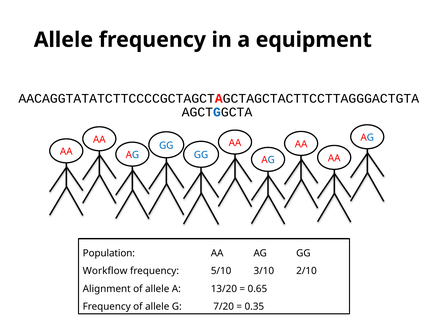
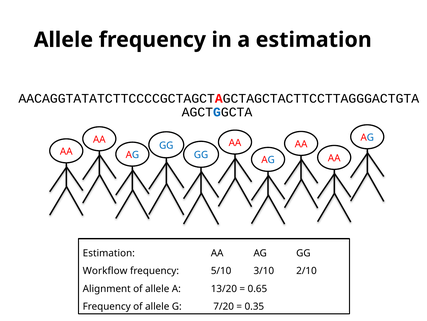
a equipment: equipment -> estimation
Population at (109, 253): Population -> Estimation
